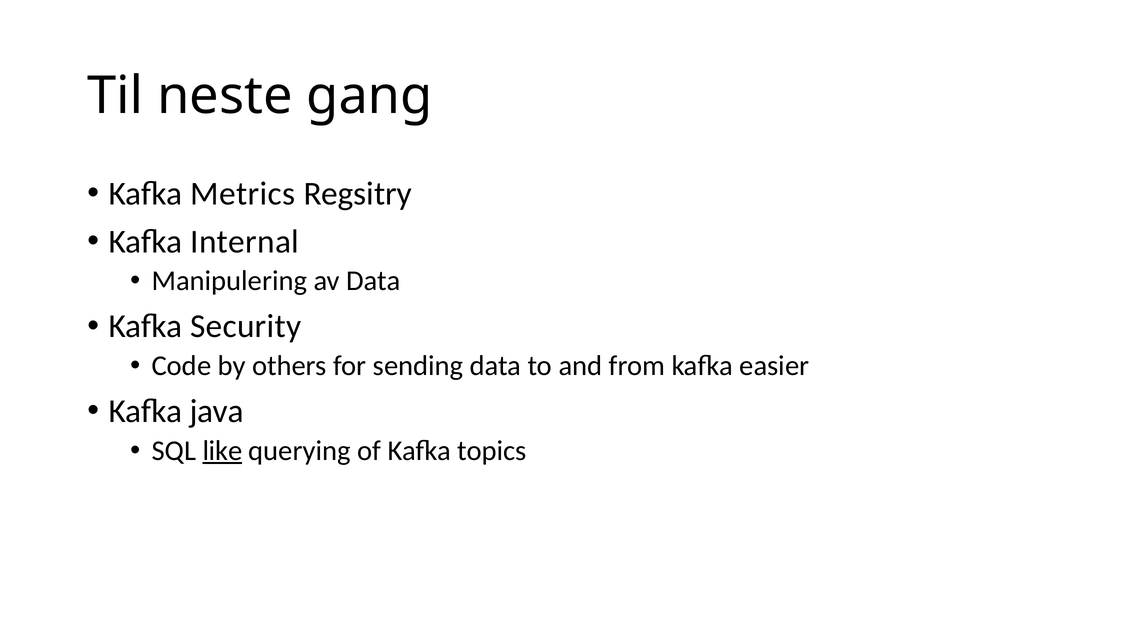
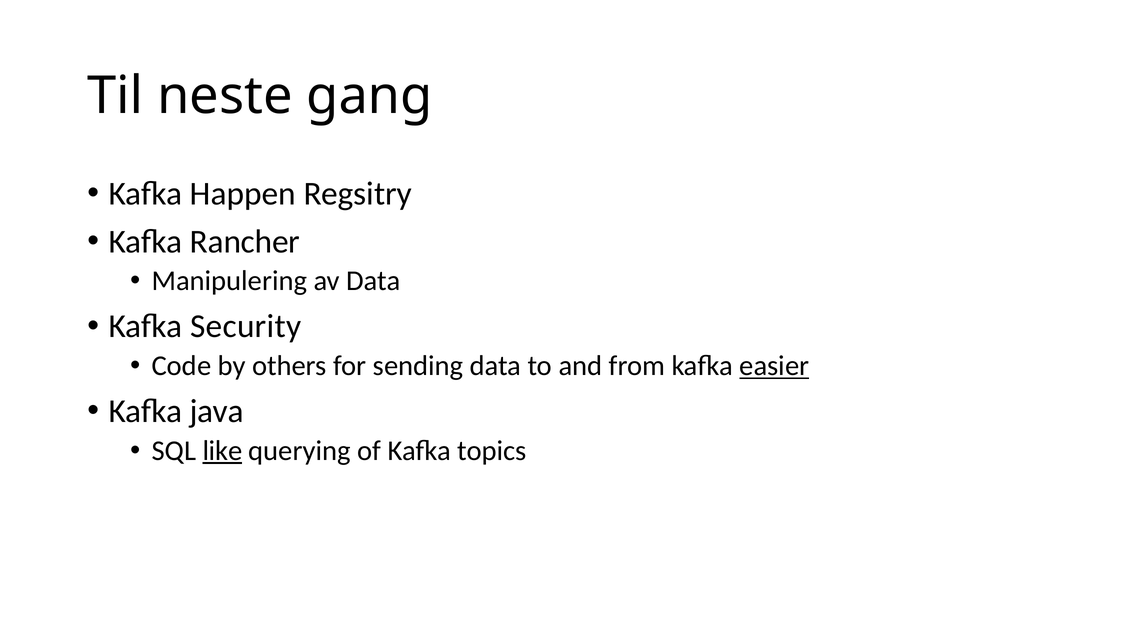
Metrics: Metrics -> Happen
Internal: Internal -> Rancher
easier underline: none -> present
